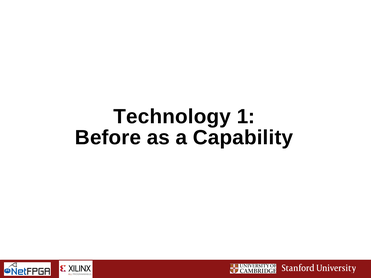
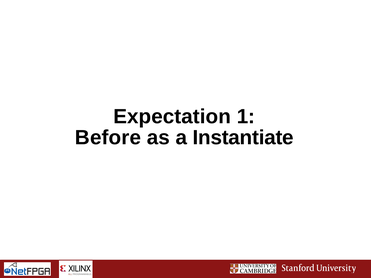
Technology: Technology -> Expectation
Capability: Capability -> Instantiate
